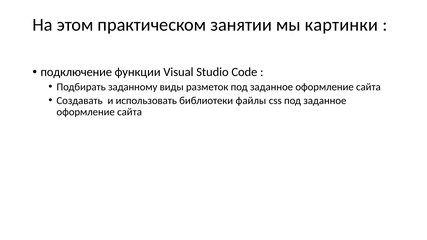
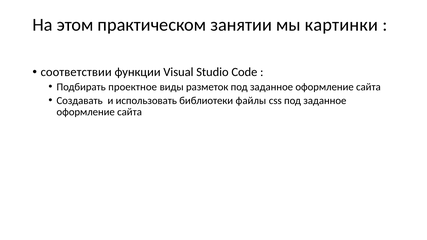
подключение: подключение -> соответствии
заданному: заданному -> проектное
